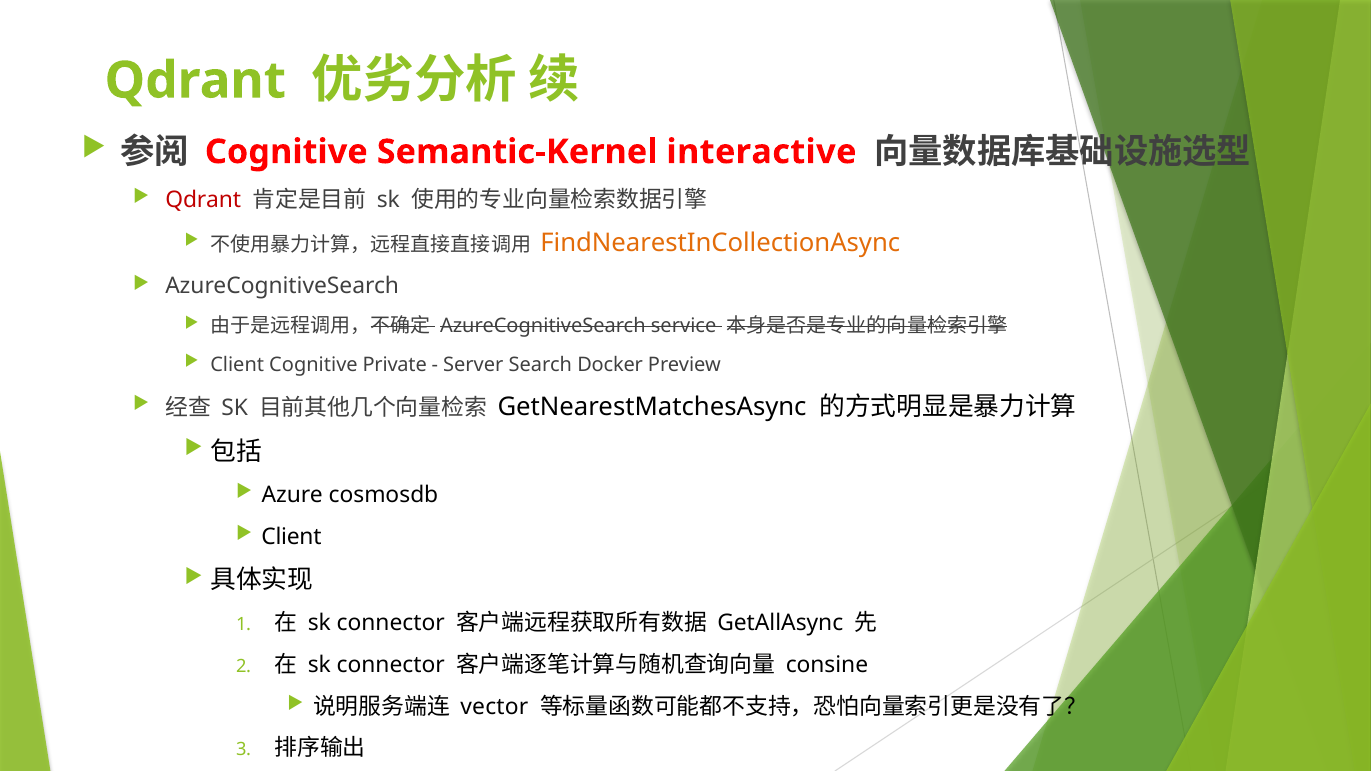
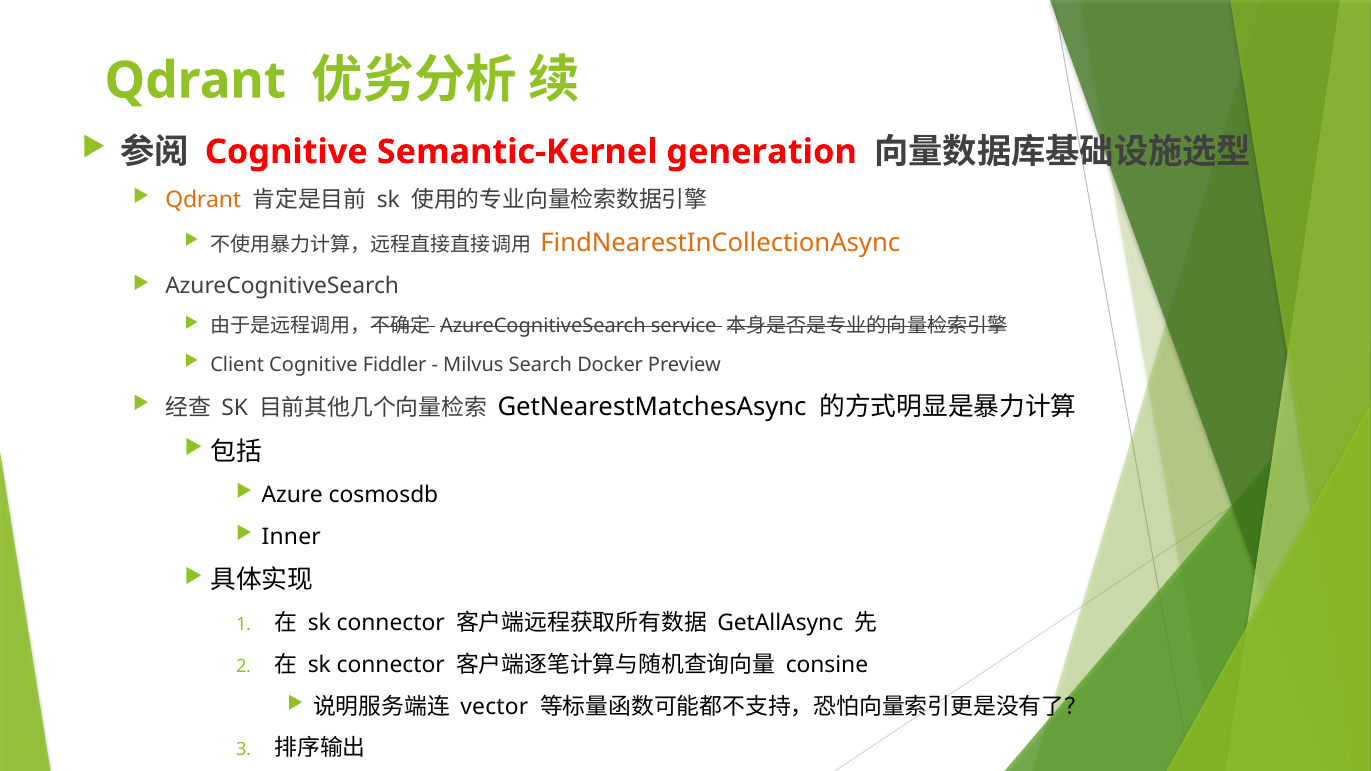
interactive: interactive -> generation
Qdrant at (203, 200) colour: red -> orange
Private: Private -> Fiddler
Server: Server -> Milvus
Client at (291, 537): Client -> Inner
